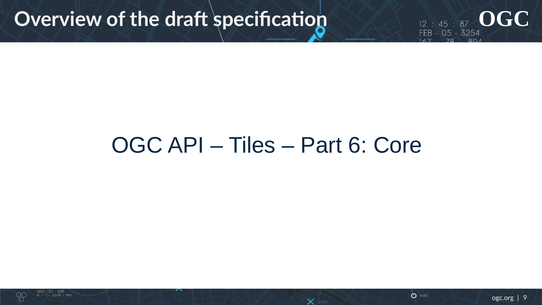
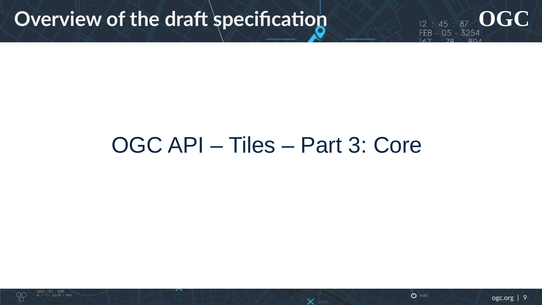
6: 6 -> 3
